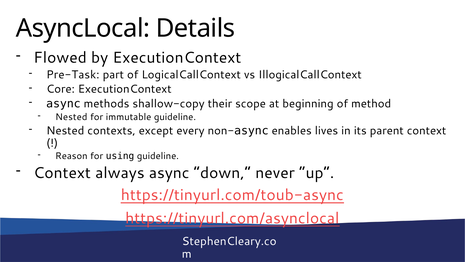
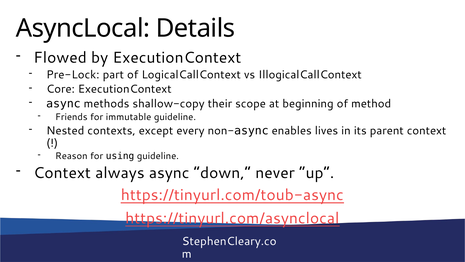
Pre-Task: Pre-Task -> Pre-Lock
Nested at (71, 117): Nested -> Friends
